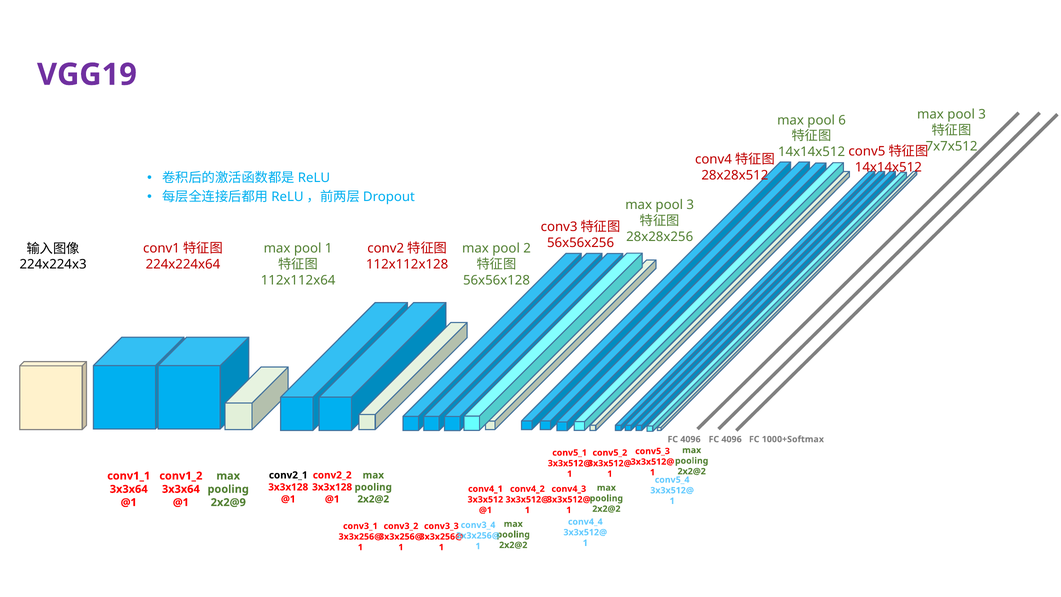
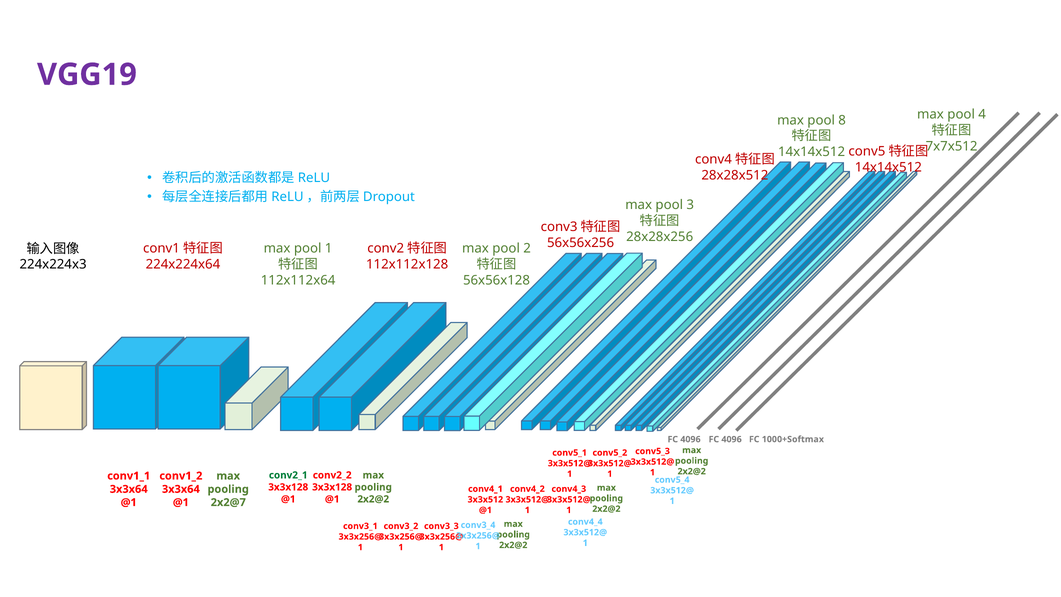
3 at (982, 115): 3 -> 4
6: 6 -> 8
conv2_1 colour: black -> green
2x2@9: 2x2@9 -> 2x2@7
